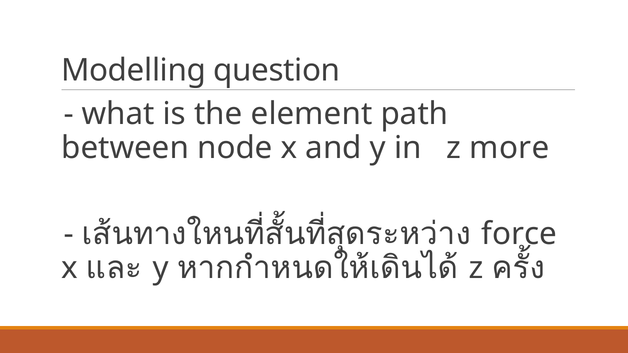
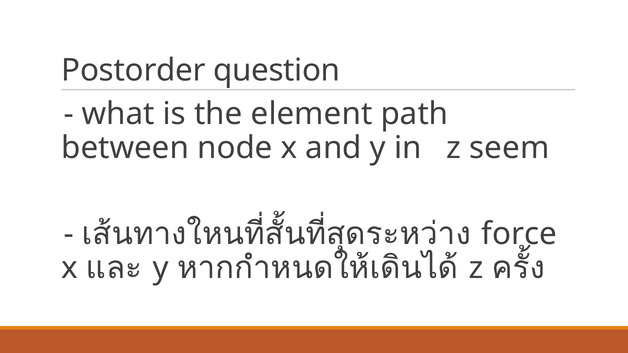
Modelling: Modelling -> Postorder
more: more -> seem
